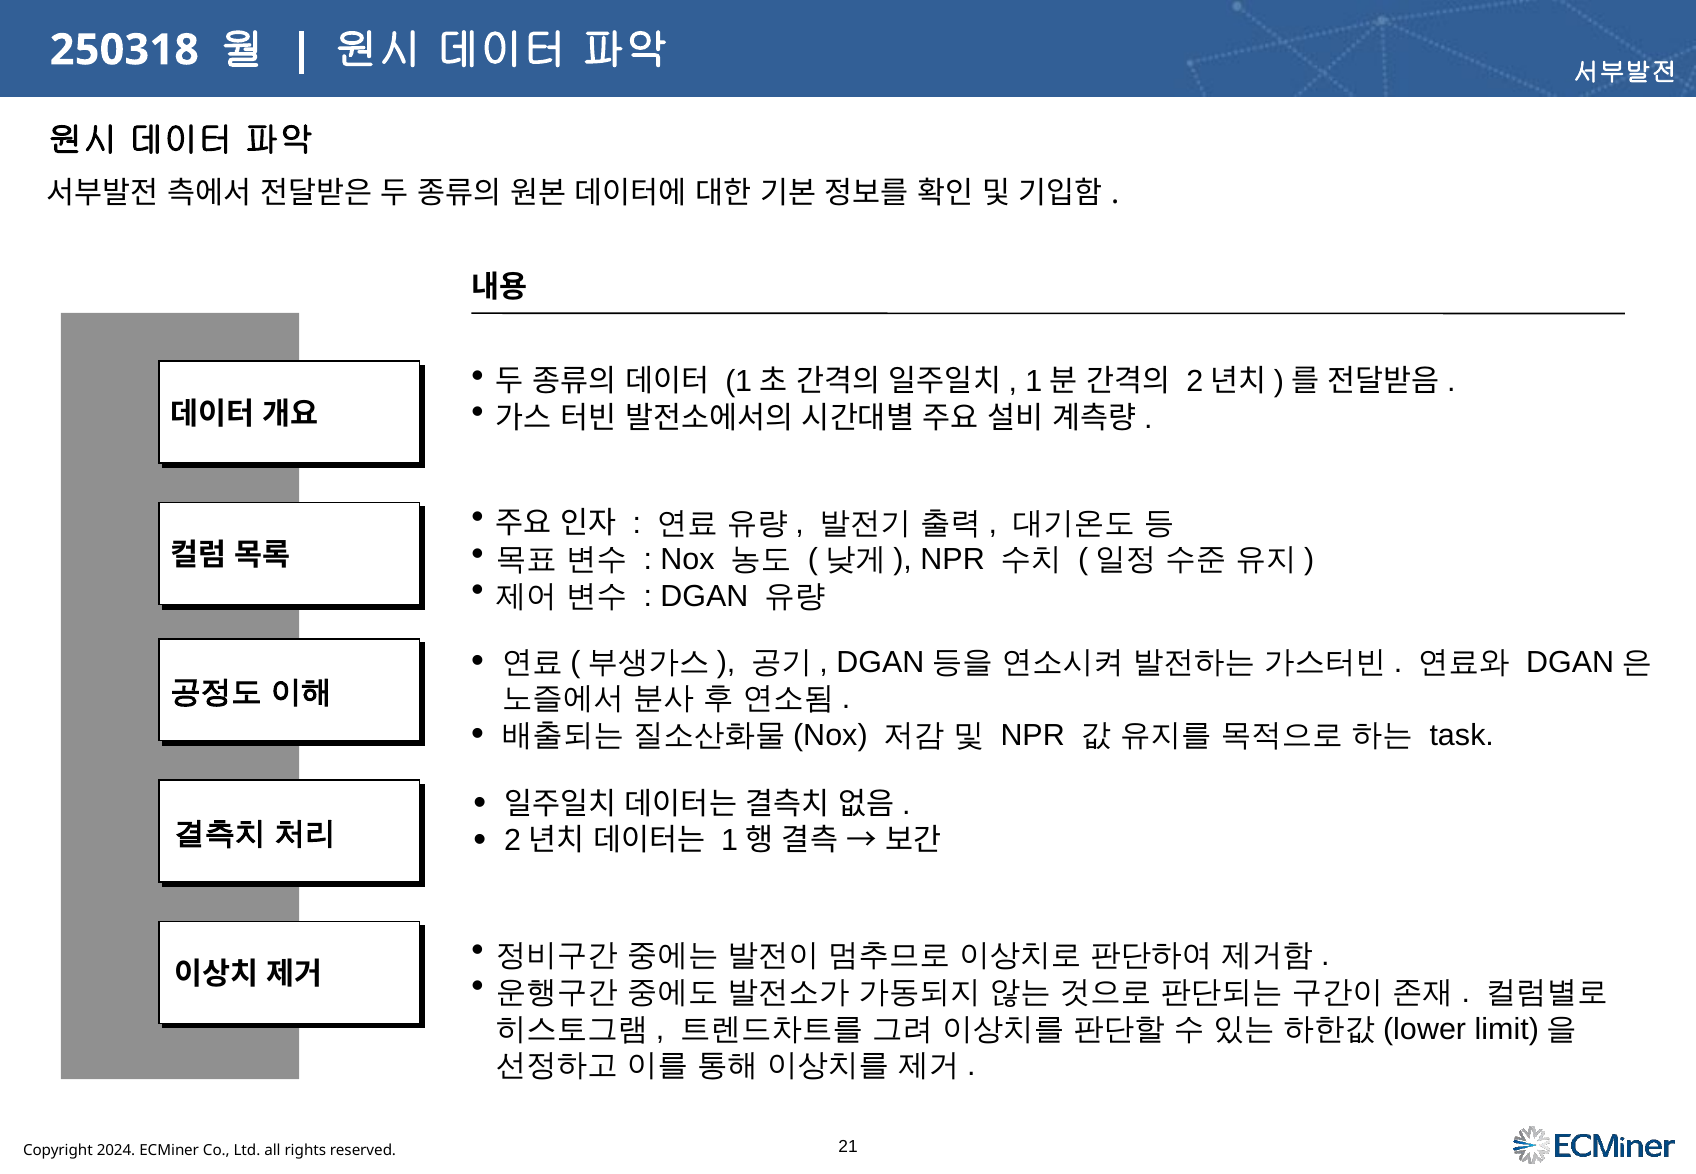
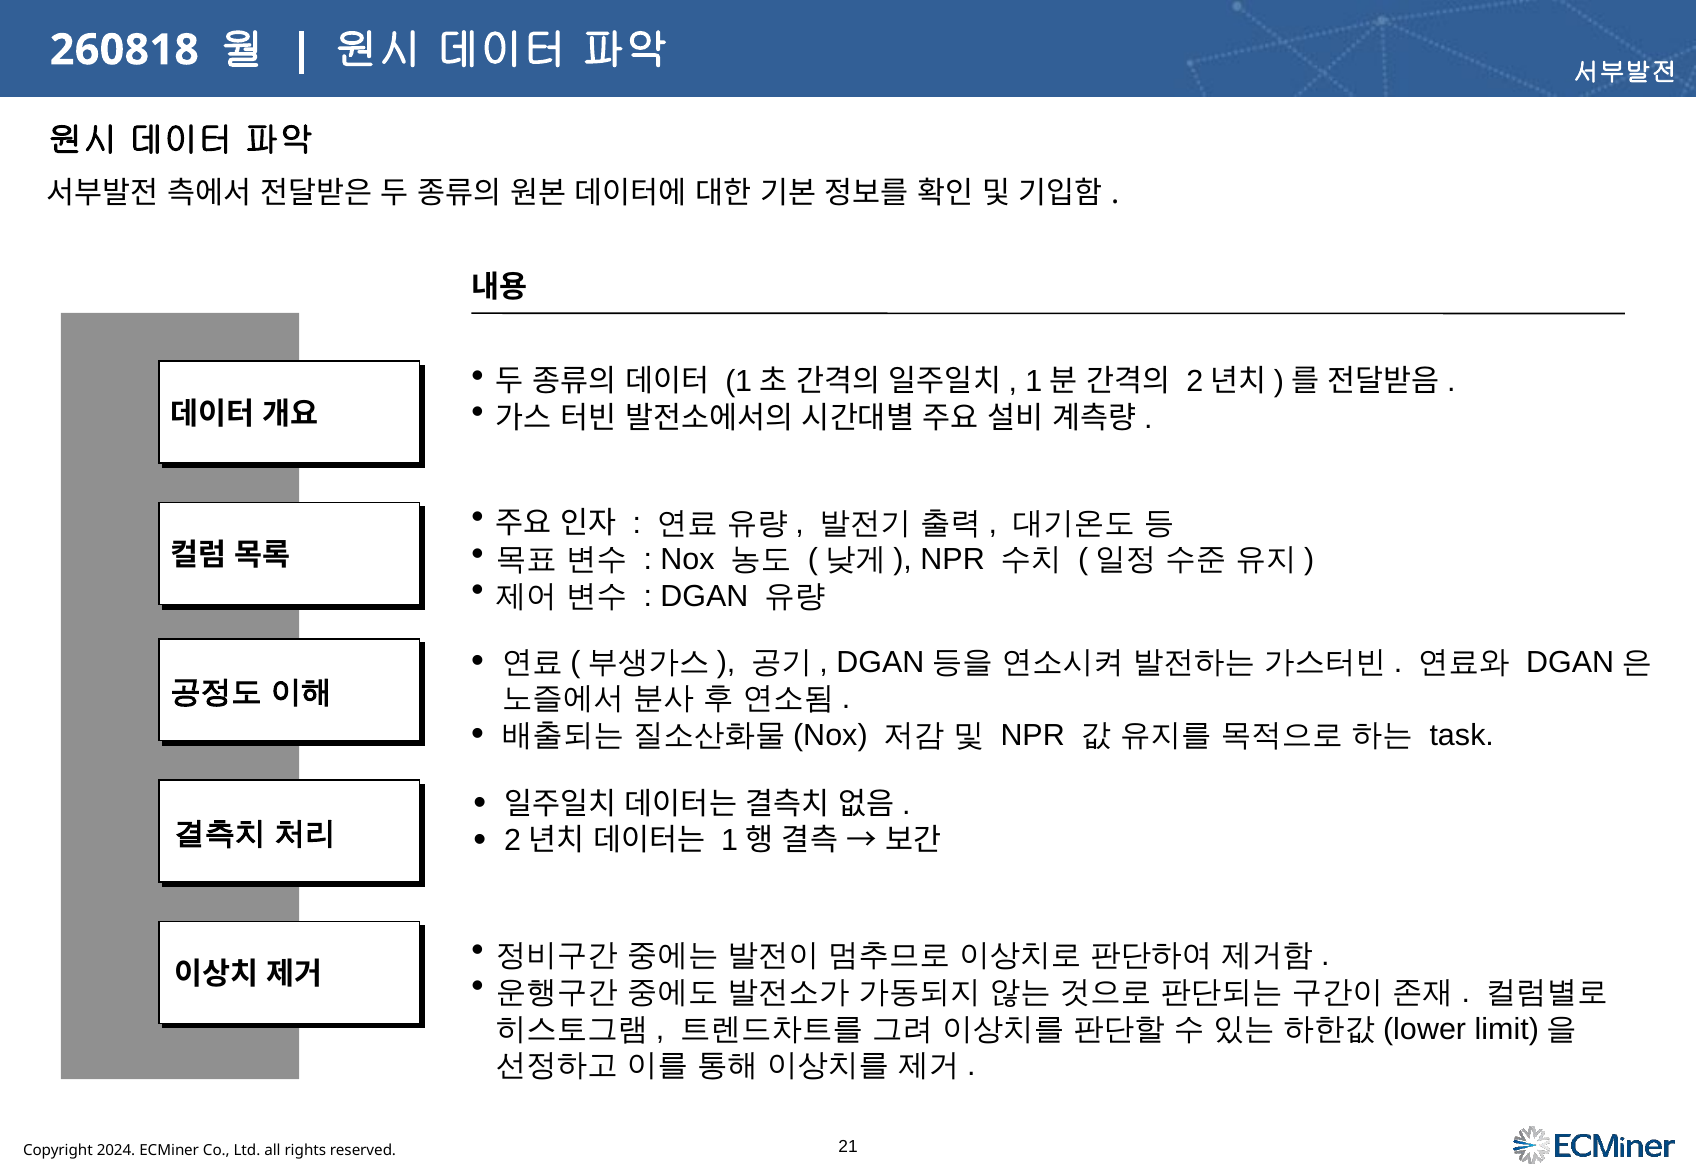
250318: 250318 -> 260818
